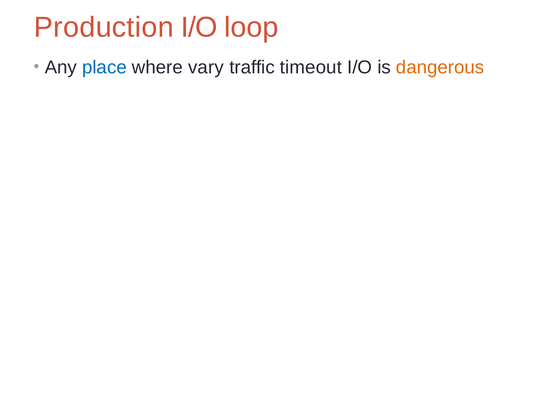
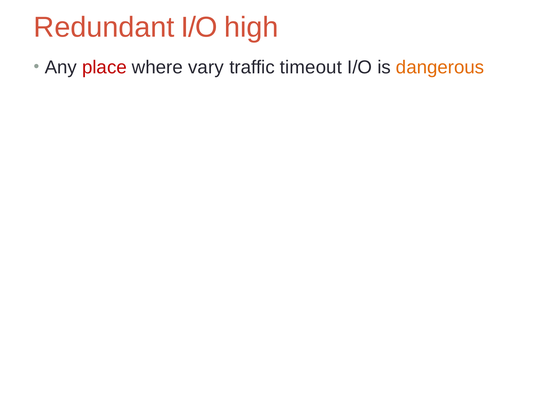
Production: Production -> Redundant
loop: loop -> high
place colour: blue -> red
